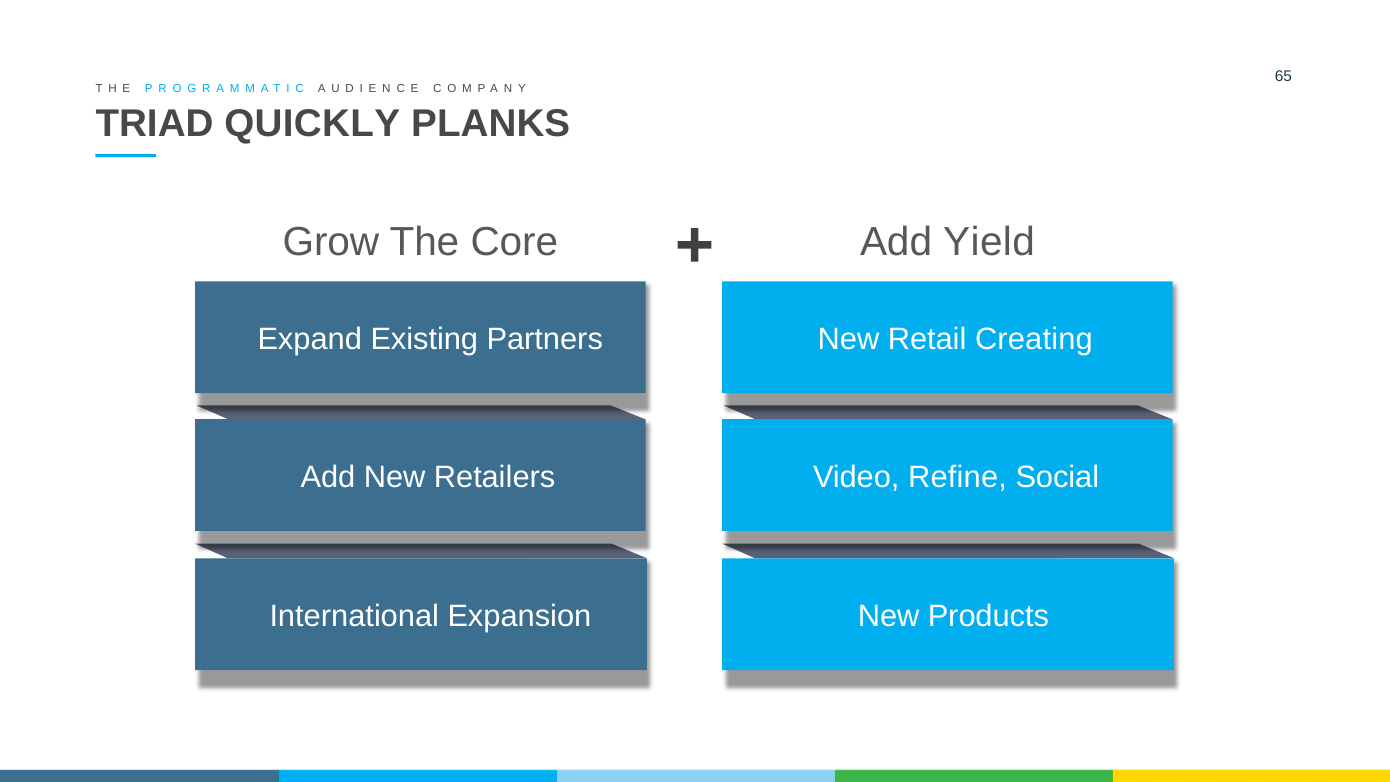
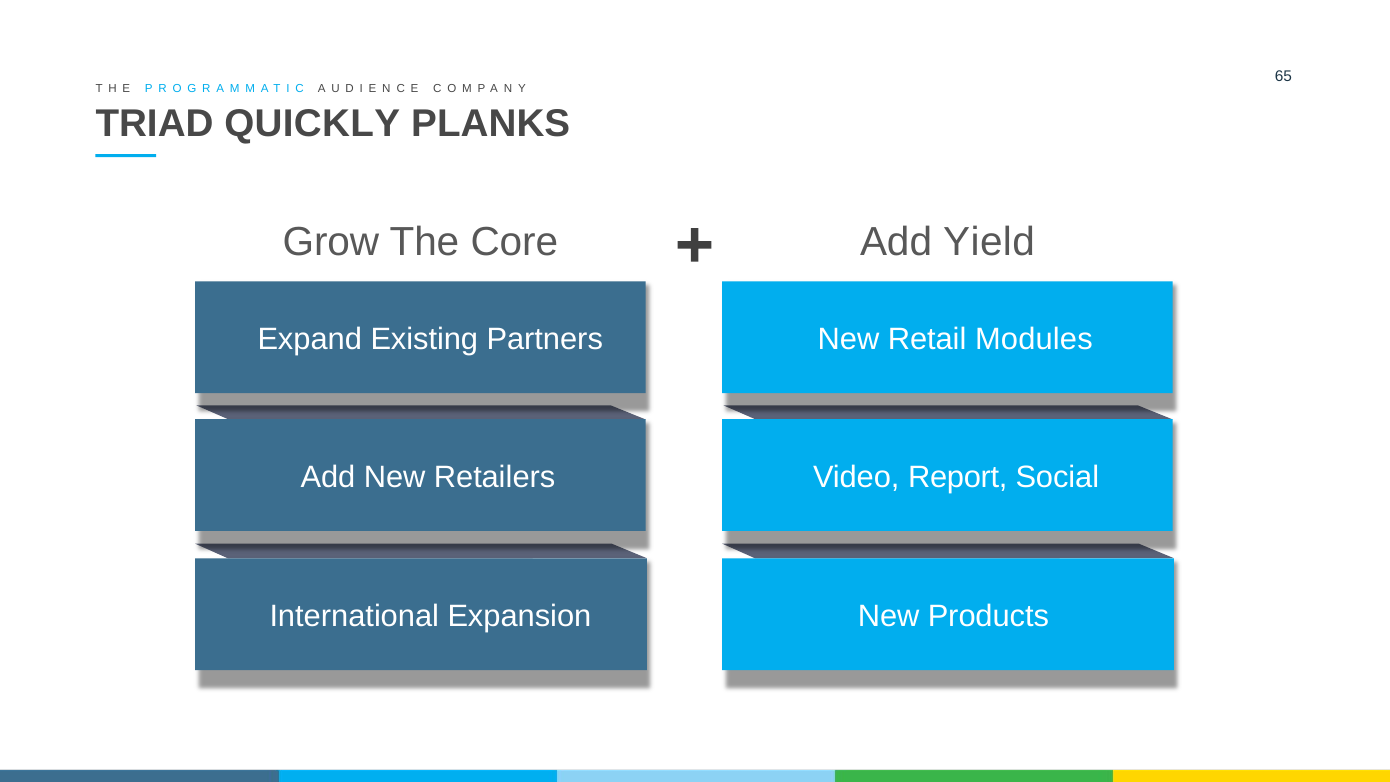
Creating: Creating -> Modules
Refine: Refine -> Report
